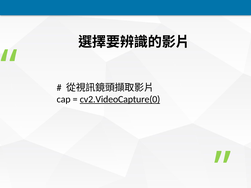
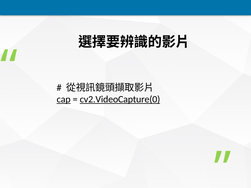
cap underline: none -> present
